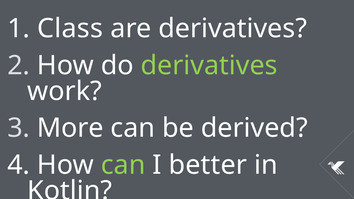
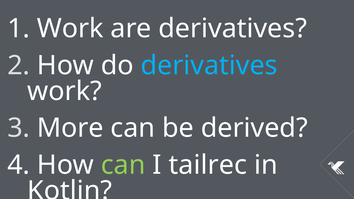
Class at (70, 29): Class -> Work
derivatives at (209, 65) colour: light green -> light blue
better: better -> tailrec
